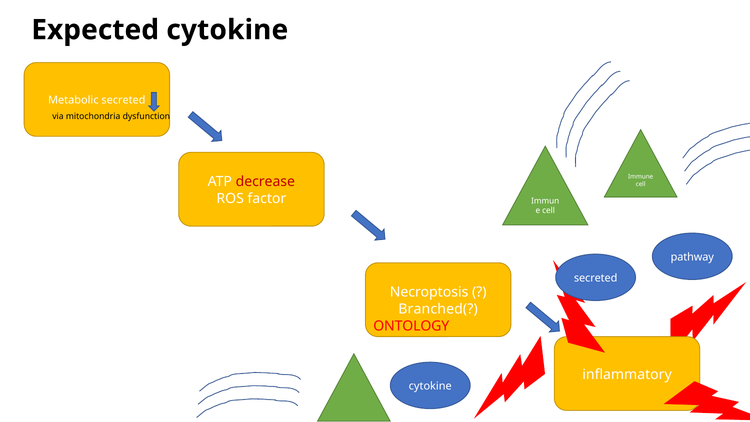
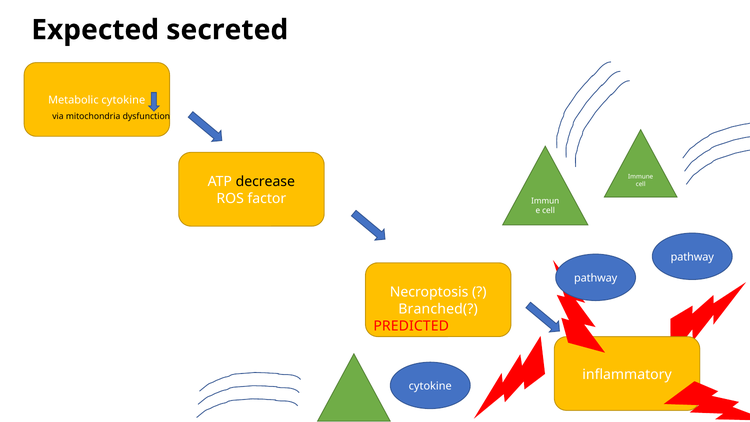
Expected cytokine: cytokine -> secreted
Metabolic secreted: secreted -> cytokine
decrease colour: red -> black
secreted at (596, 278): secreted -> pathway
ONTOLOGY: ONTOLOGY -> PREDICTED
